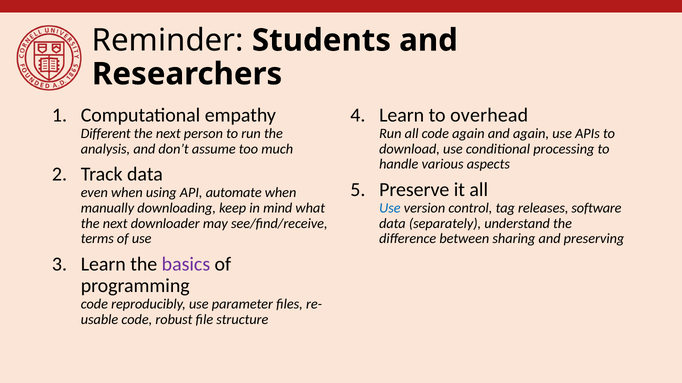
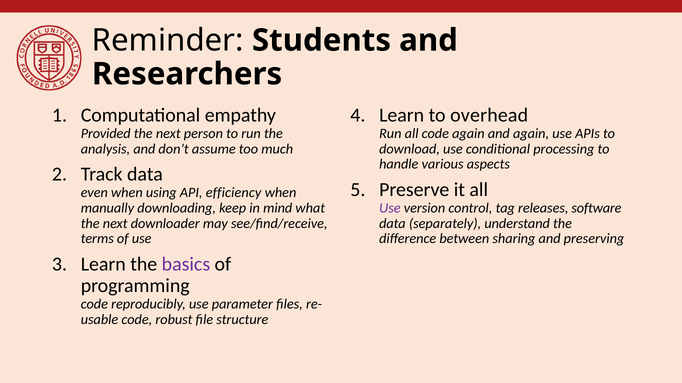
Different: Different -> Provided
automate: automate -> efficiency
Use at (390, 208) colour: blue -> purple
